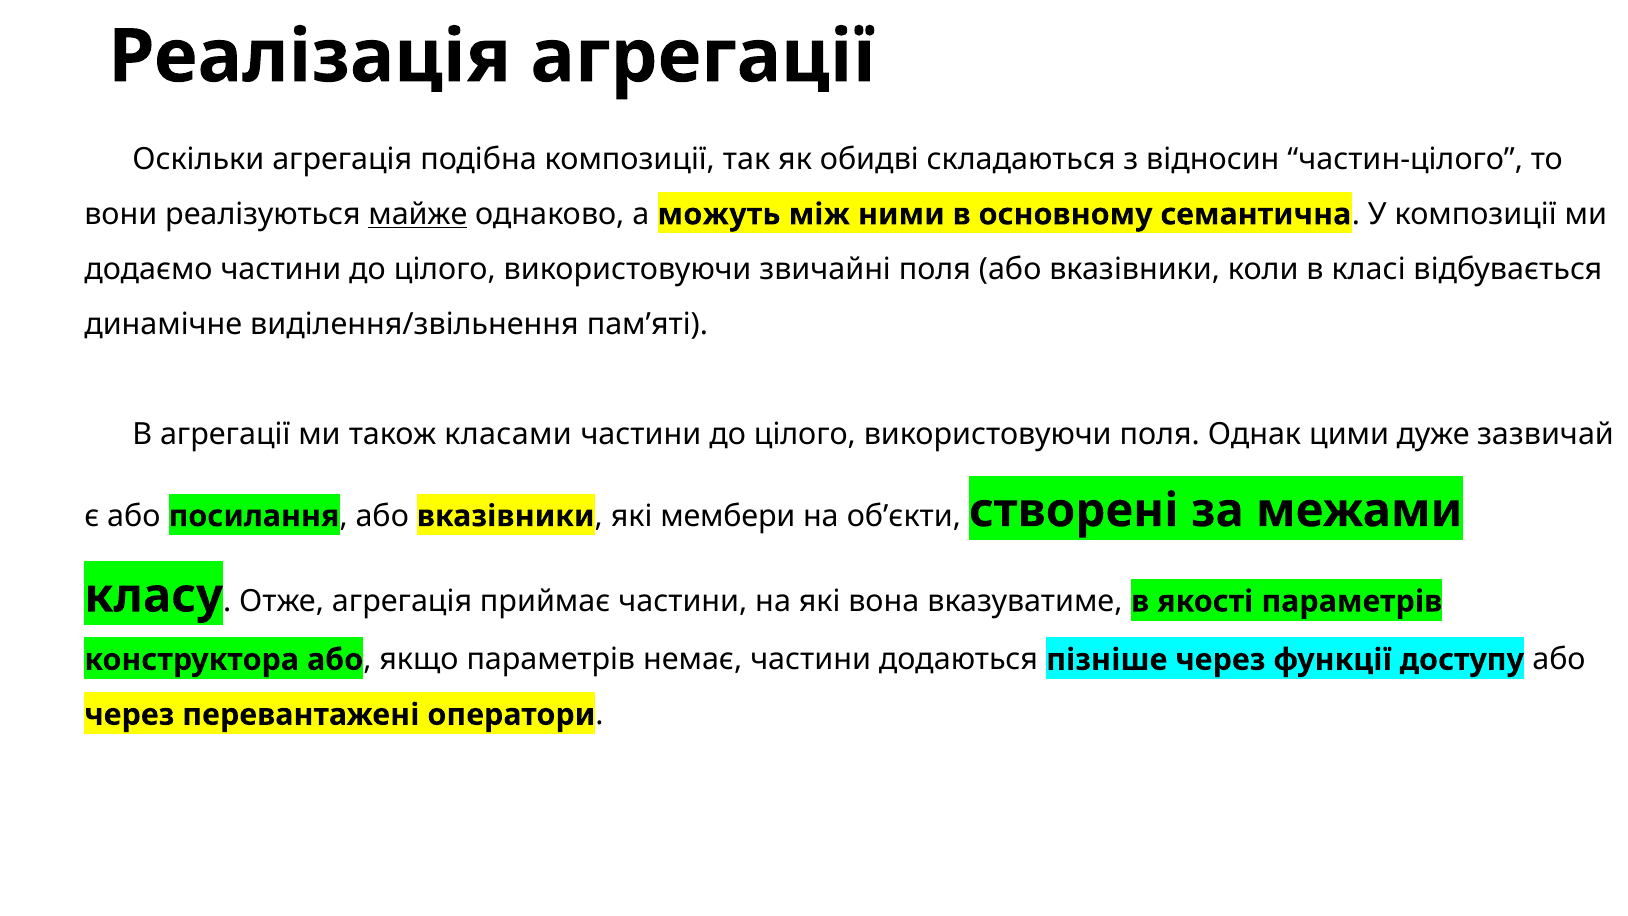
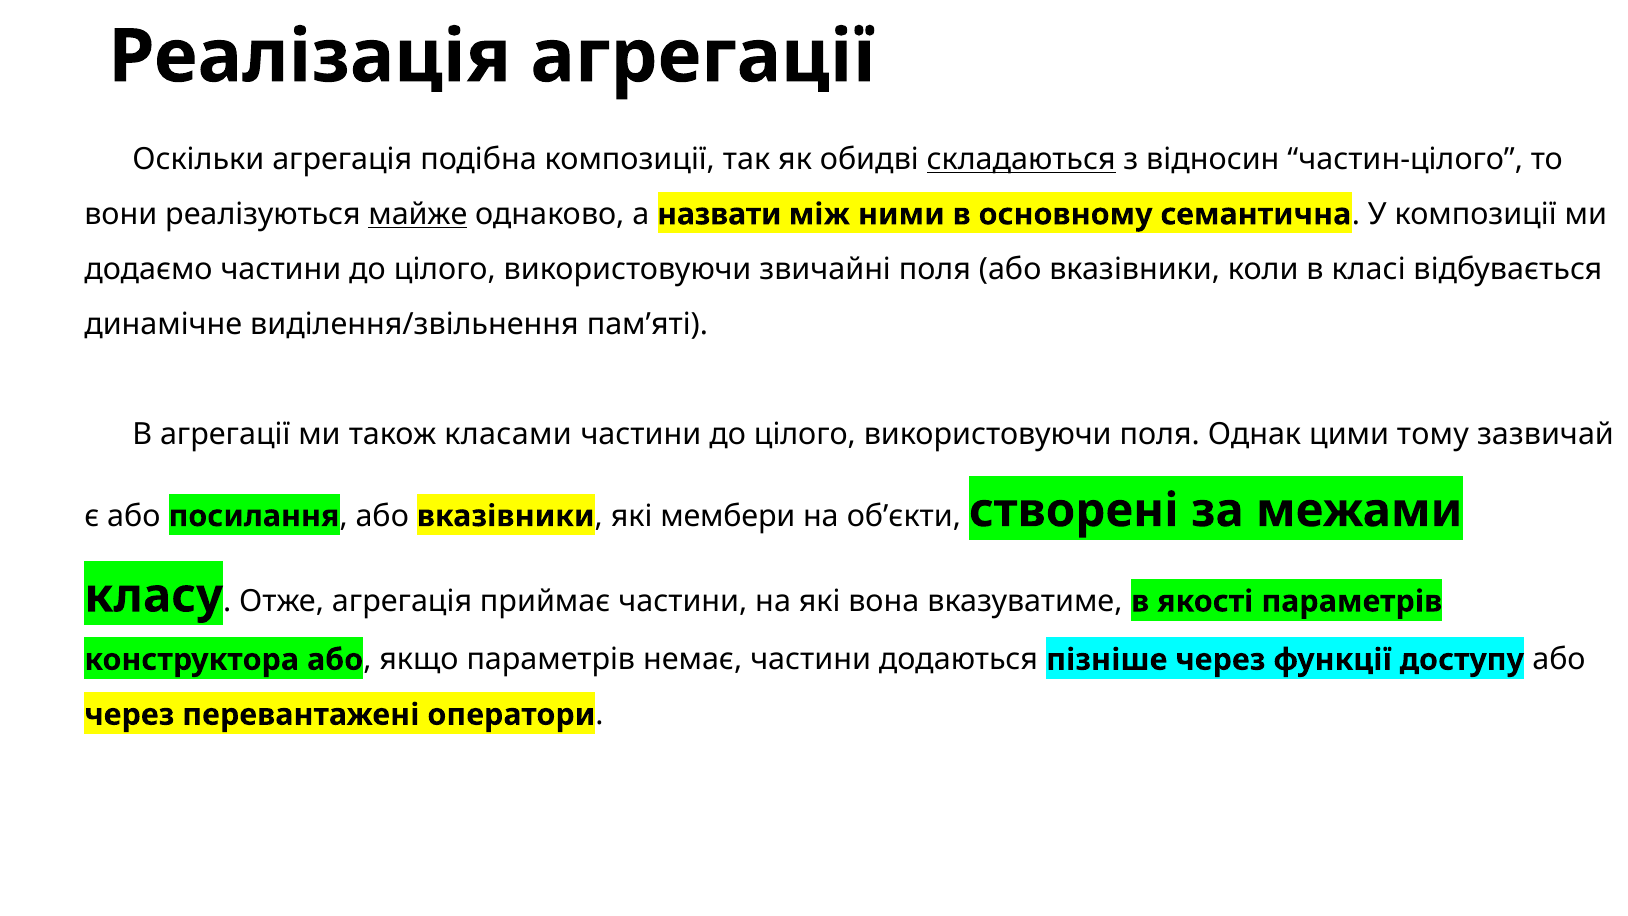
складаються underline: none -> present
можуть: можуть -> назвати
дуже: дуже -> тому
